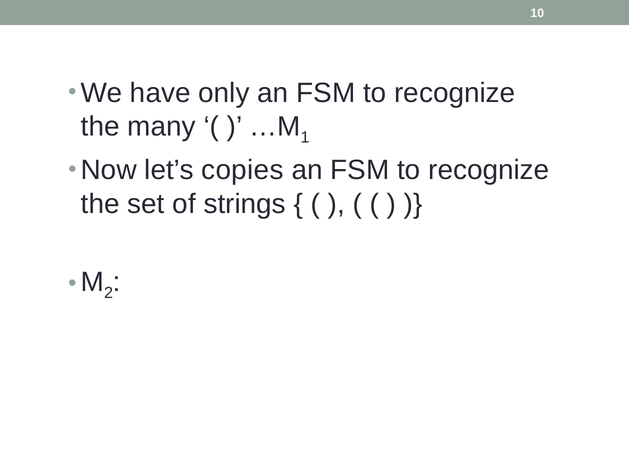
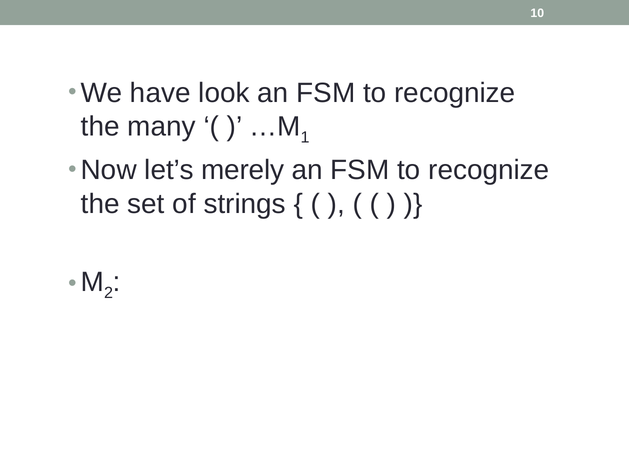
only: only -> look
copies: copies -> merely
